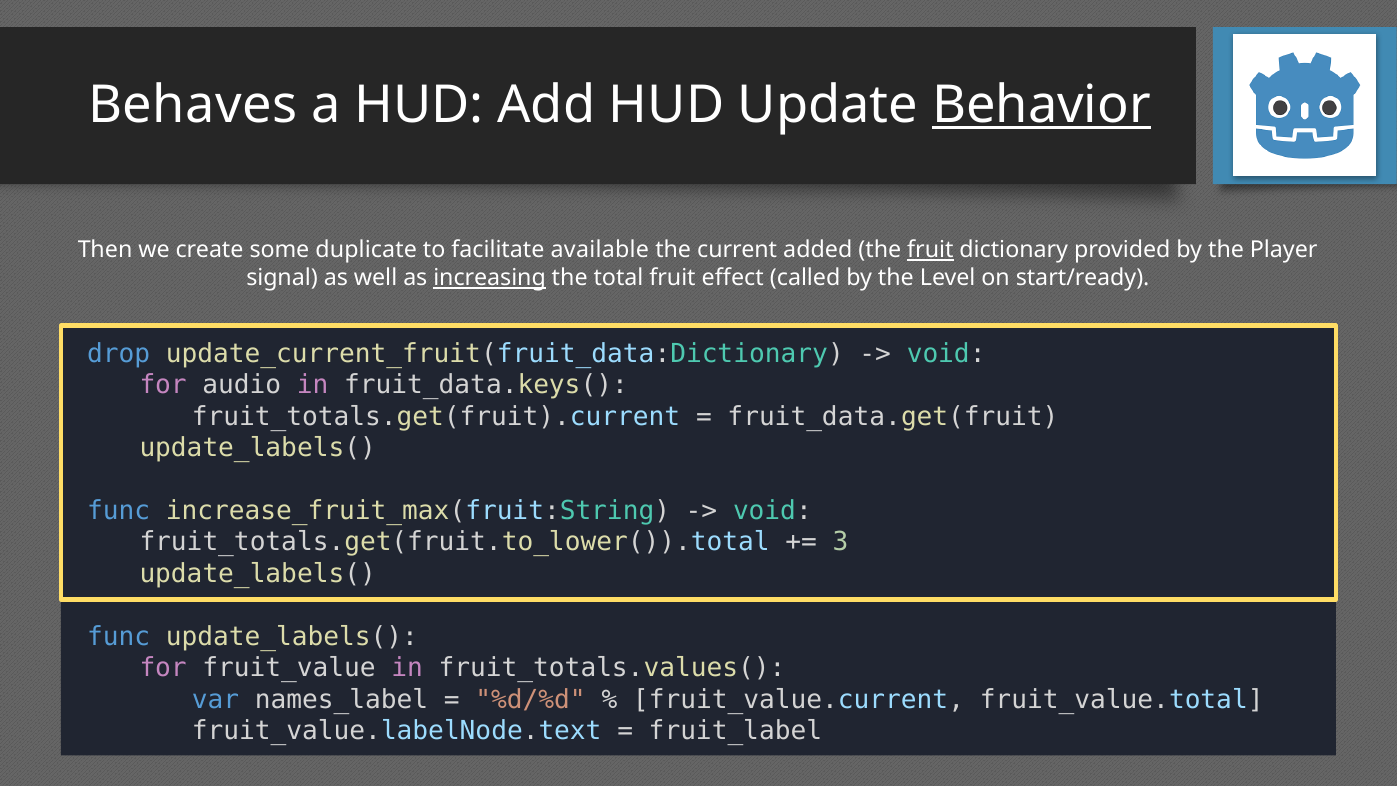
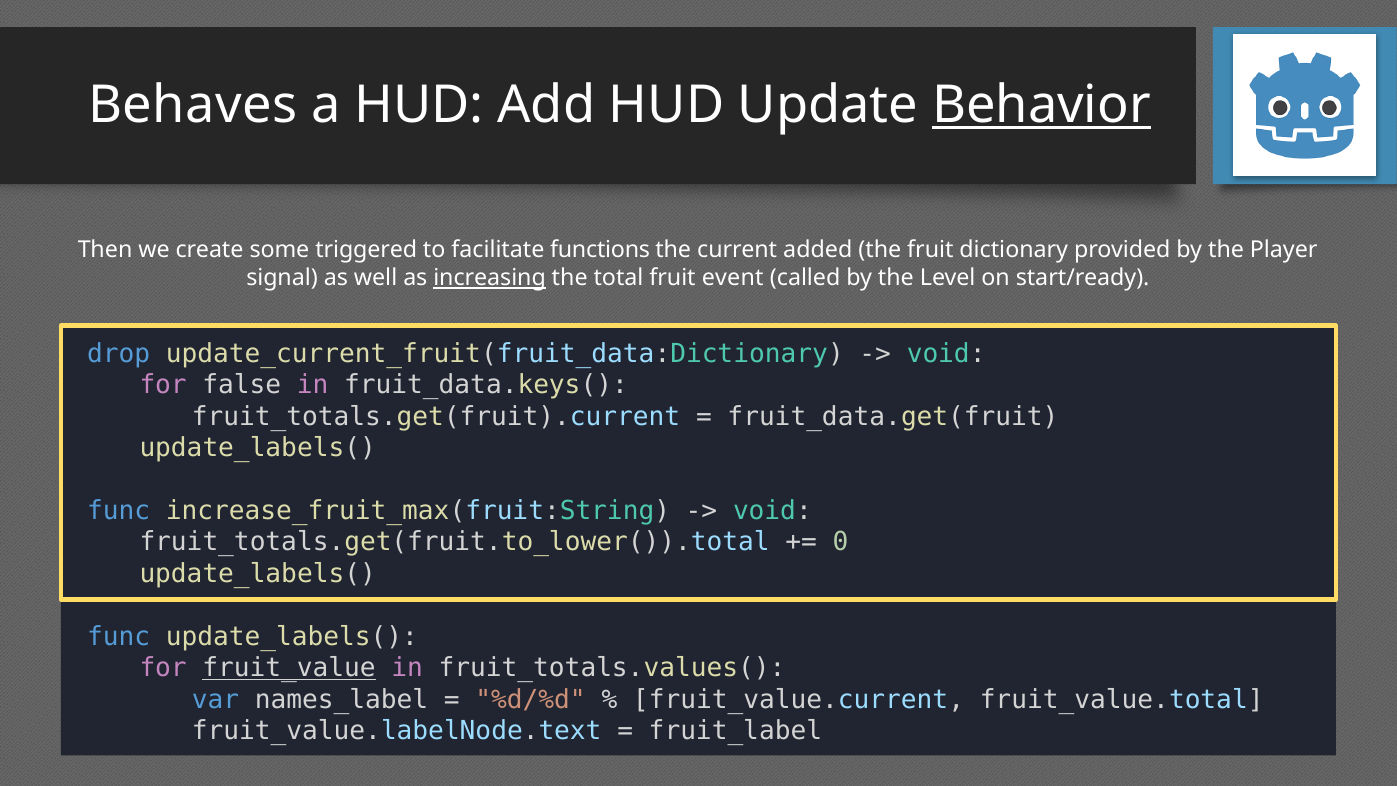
duplicate: duplicate -> triggered
available: available -> functions
fruit at (930, 250) underline: present -> none
effect: effect -> event
audio: audio -> false
3: 3 -> 0
fruit_value underline: none -> present
